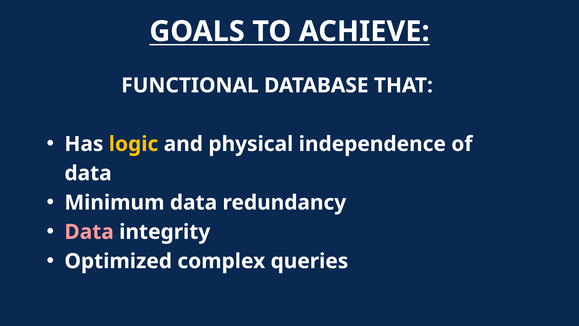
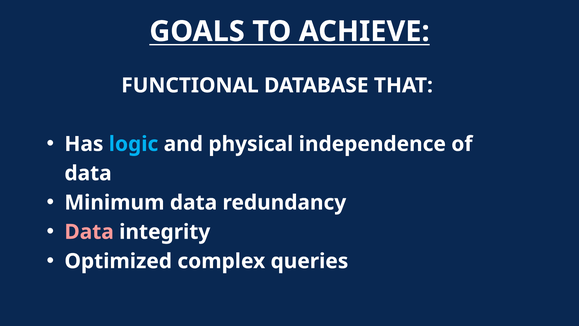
logic colour: yellow -> light blue
